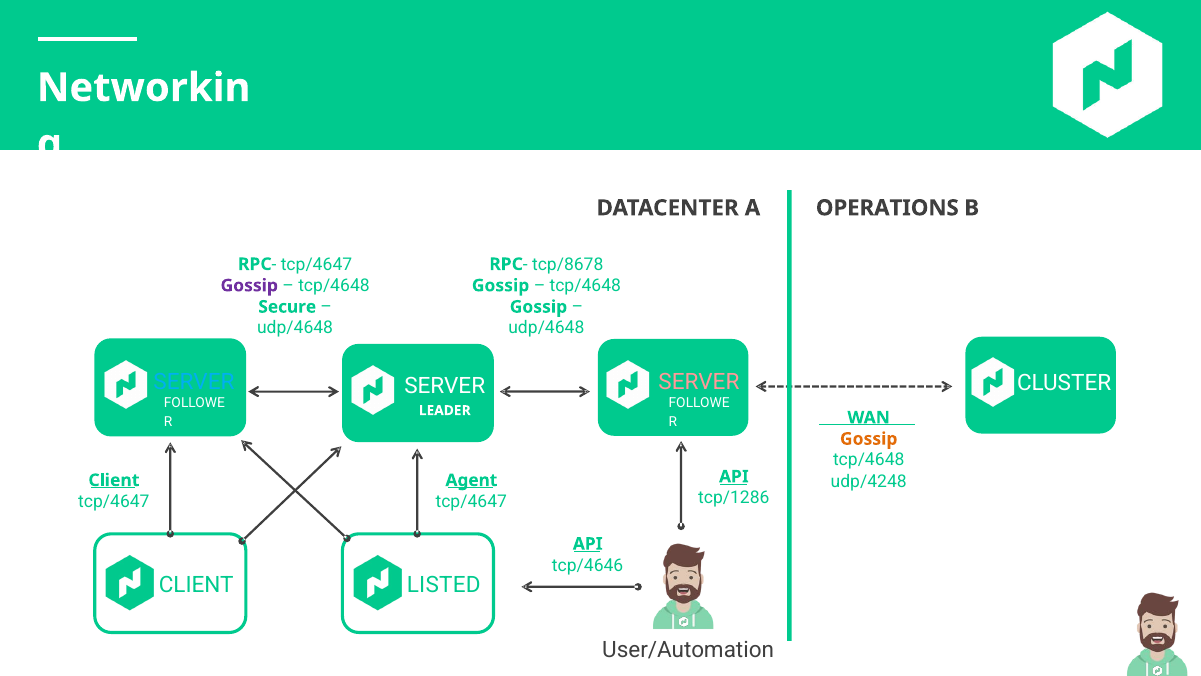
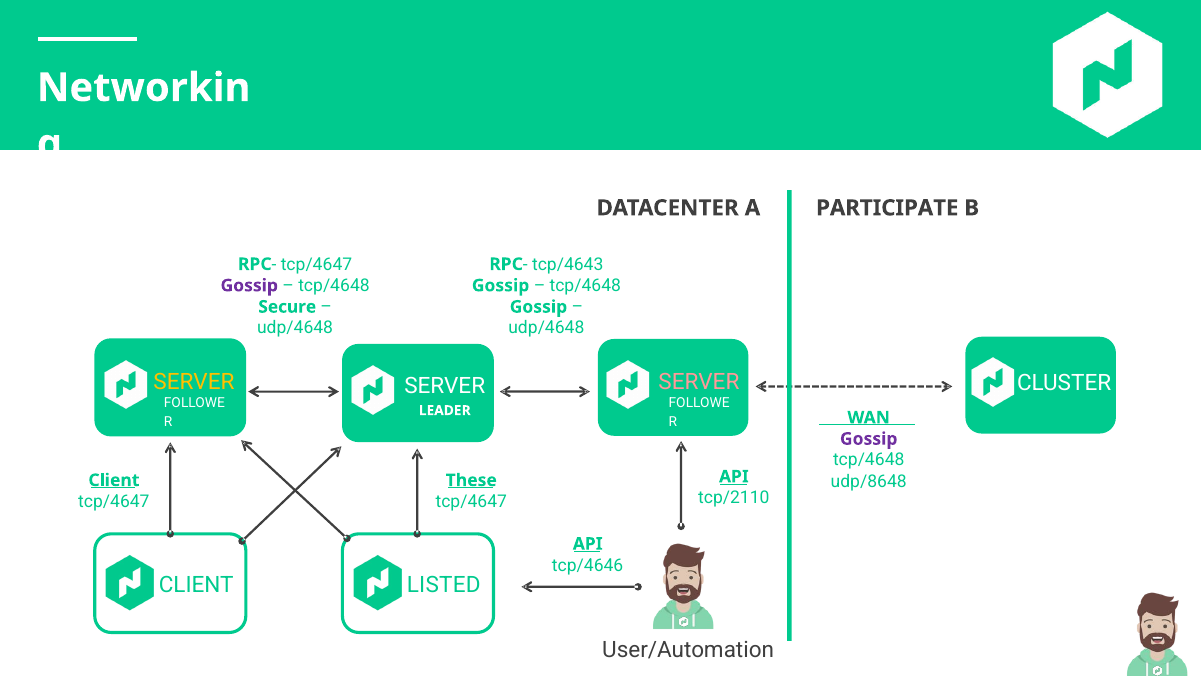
OPERATIONS: OPERATIONS -> PARTICIPATE
tcp/8678: tcp/8678 -> tcp/4643
SERVER at (194, 381) colour: light blue -> yellow
Gossip at (869, 439) colour: orange -> purple
udp/4248: udp/4248 -> udp/8648
Agent: Agent -> These
tcp/1286: tcp/1286 -> tcp/2110
